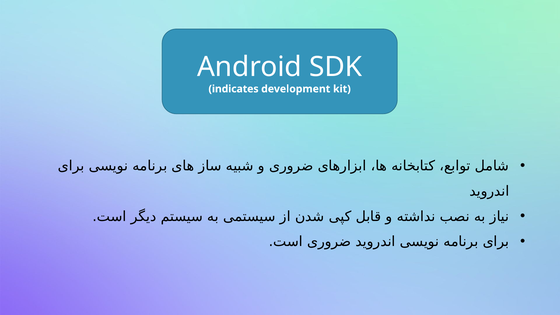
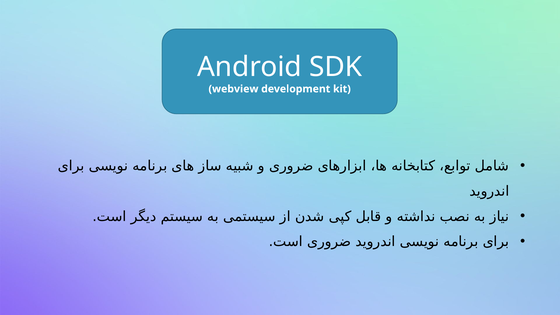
indicates: indicates -> webview
